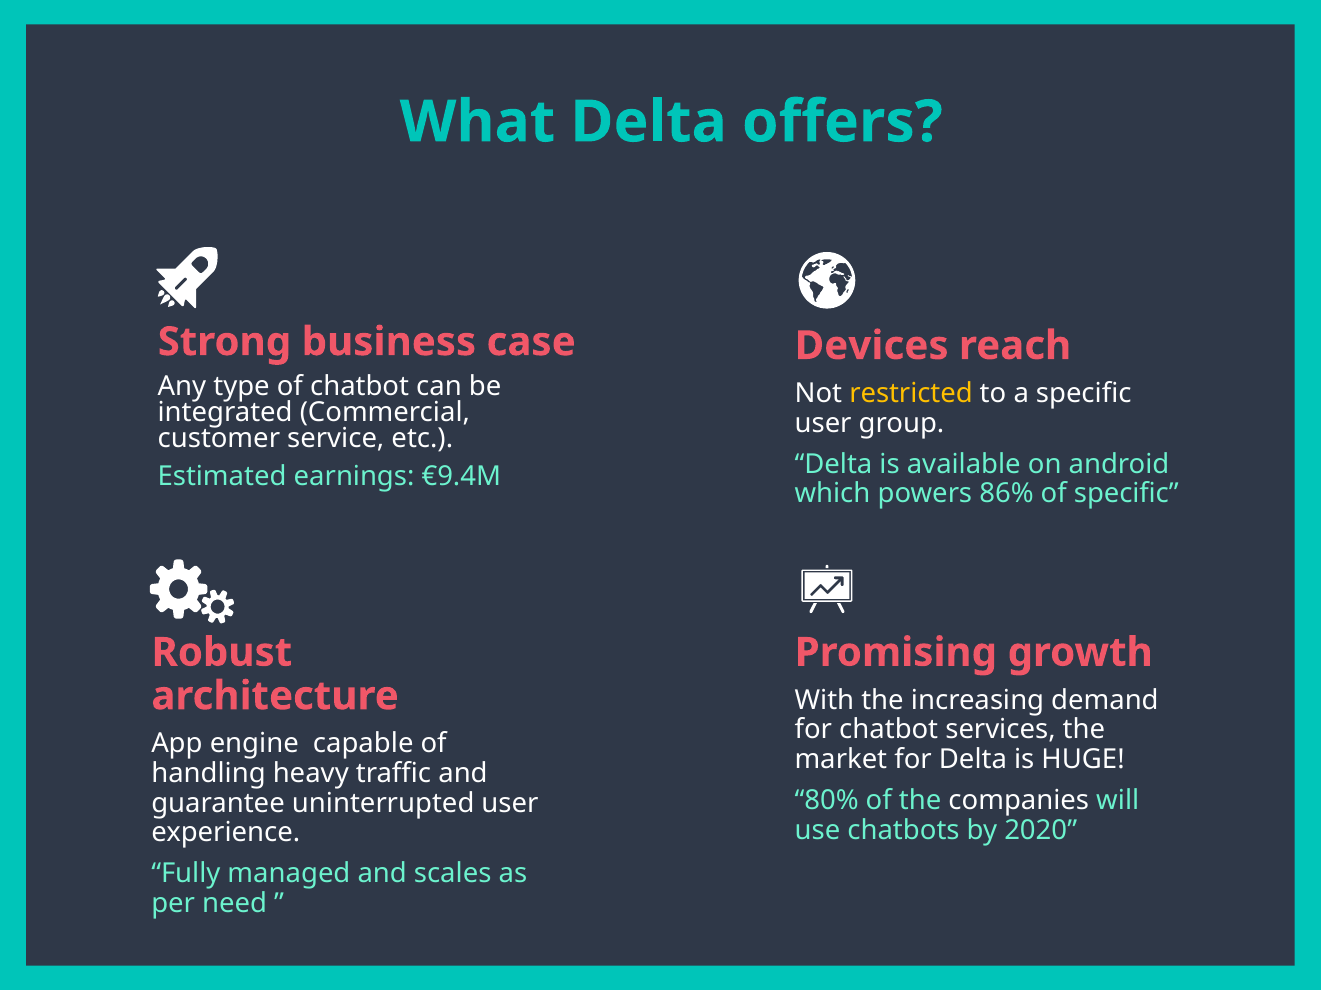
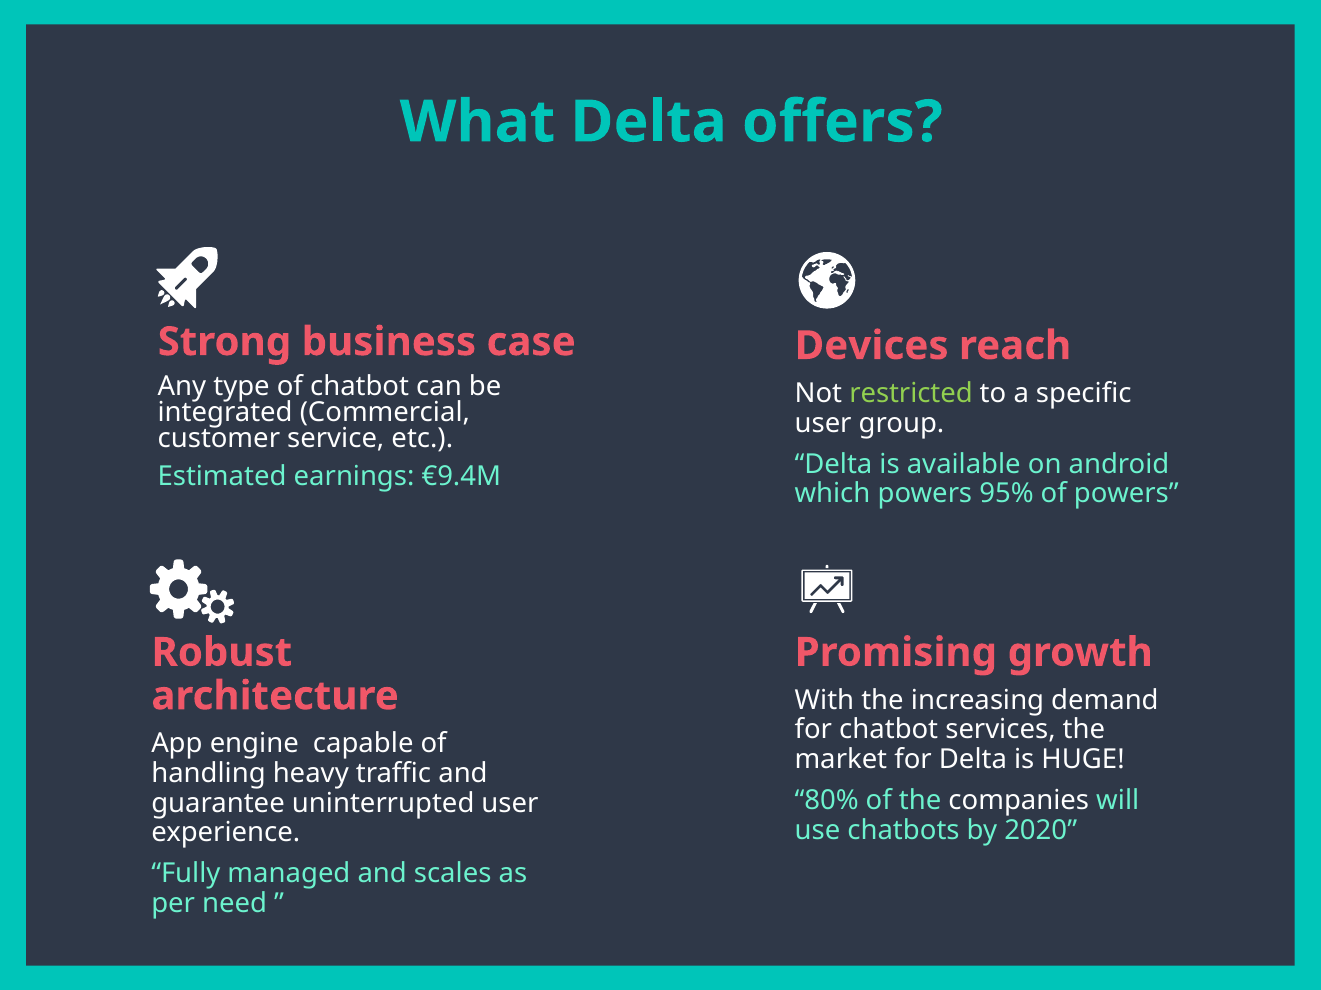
restricted colour: yellow -> light green
86%: 86% -> 95%
of specific: specific -> powers
